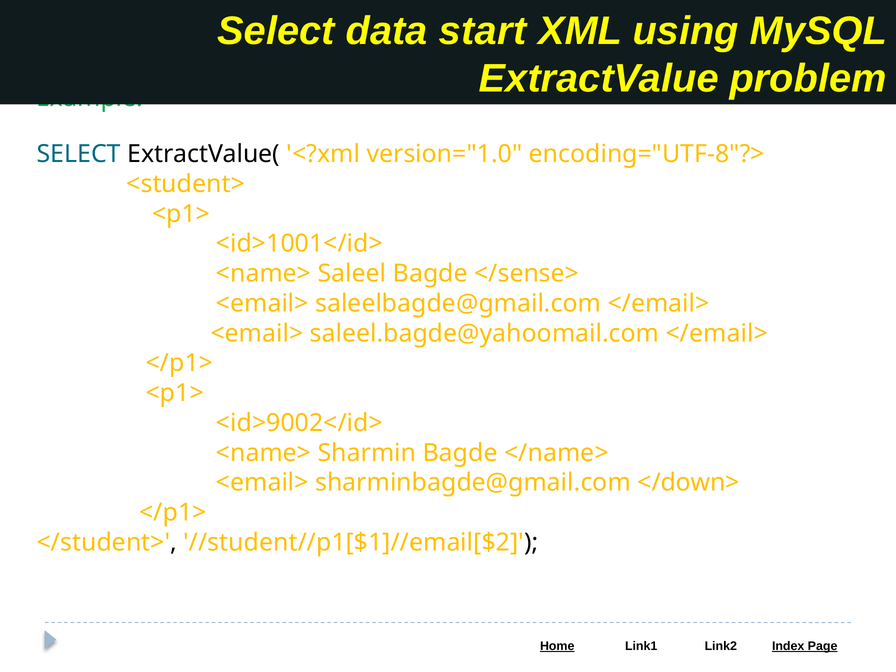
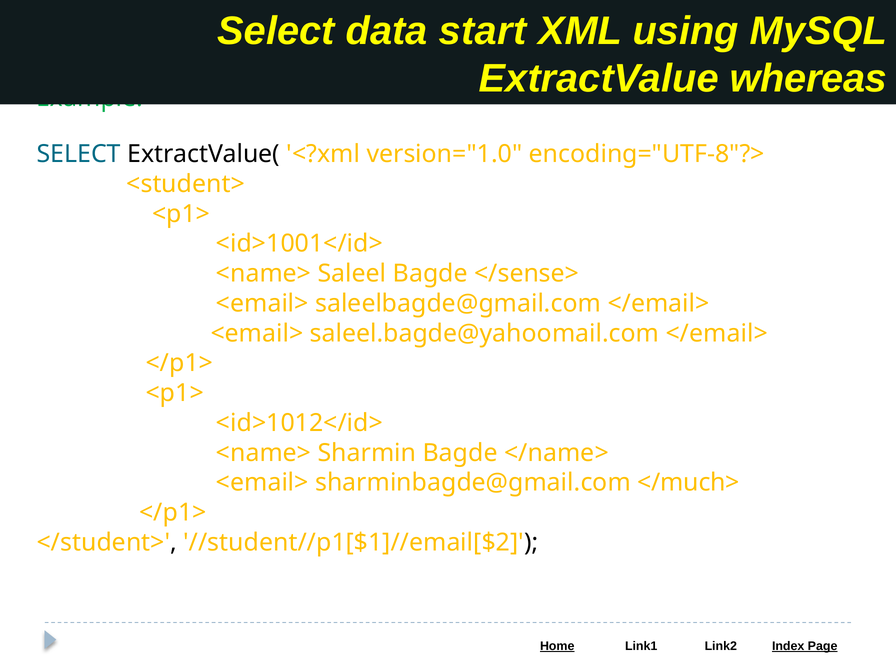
problem: problem -> whereas
<id>9002</id>: <id>9002</id> -> <id>1012</id>
</down>: </down> -> </much>
